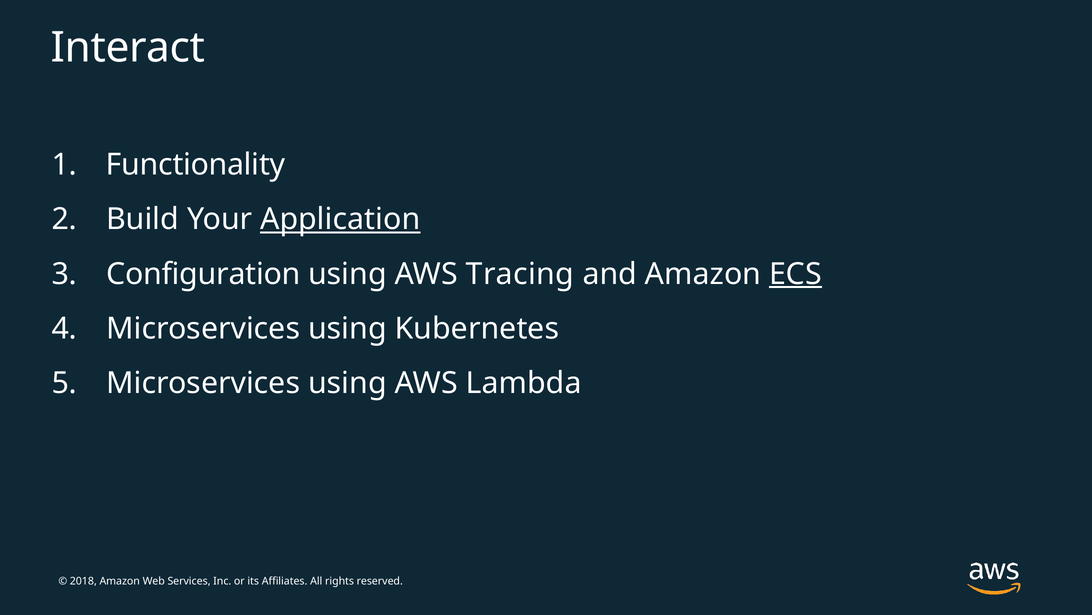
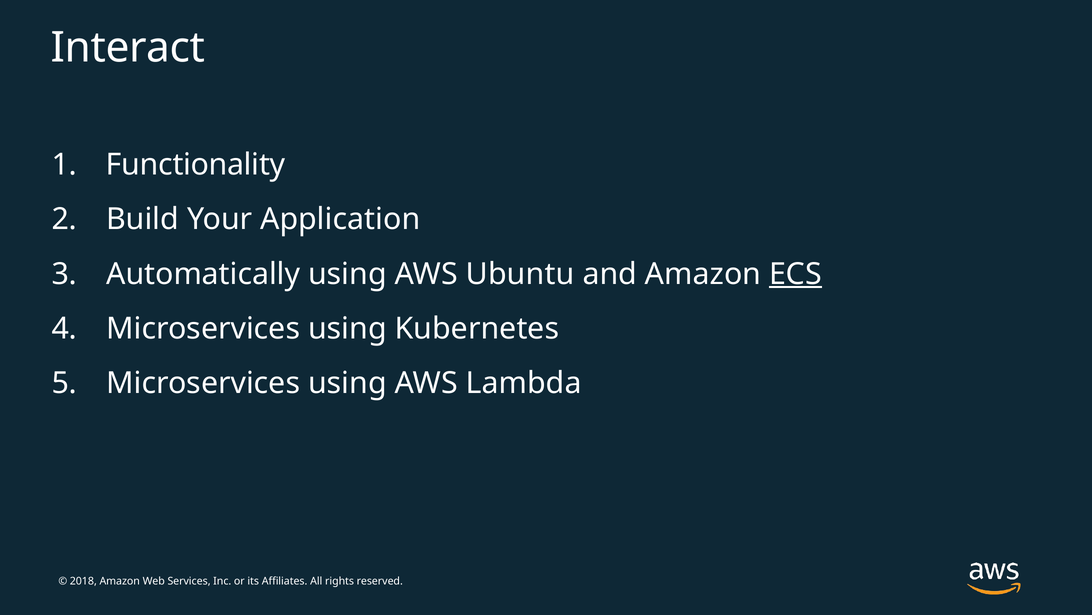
Application underline: present -> none
Configuration: Configuration -> Automatically
Tracing: Tracing -> Ubuntu
